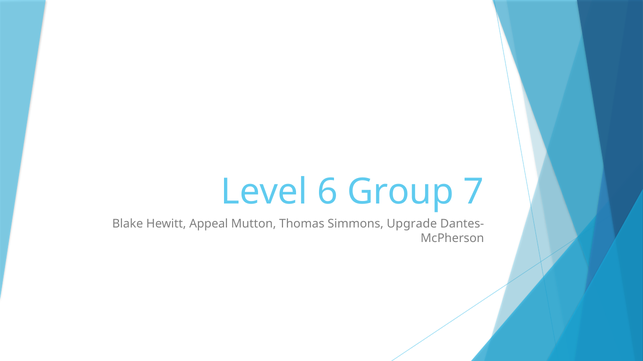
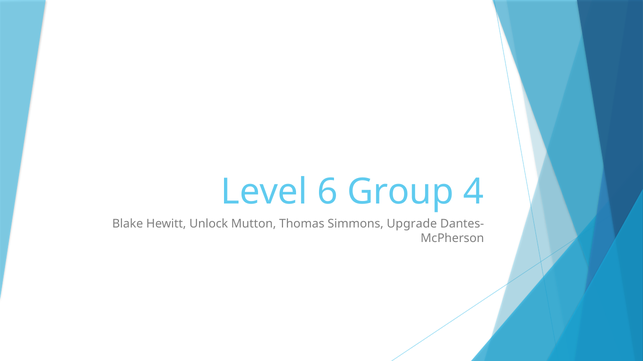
7: 7 -> 4
Appeal: Appeal -> Unlock
